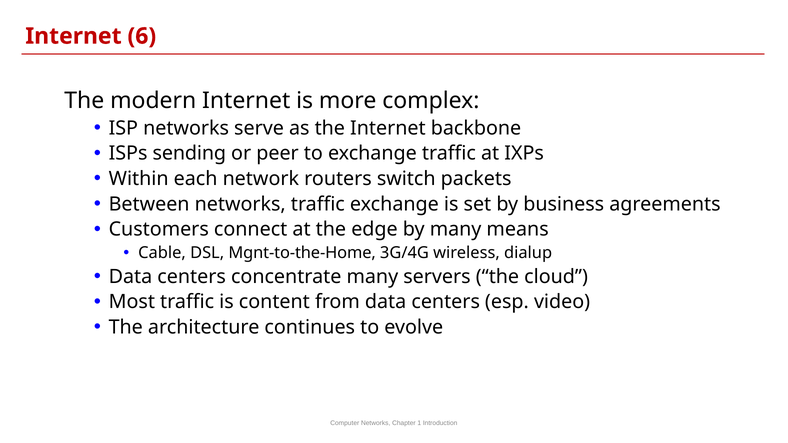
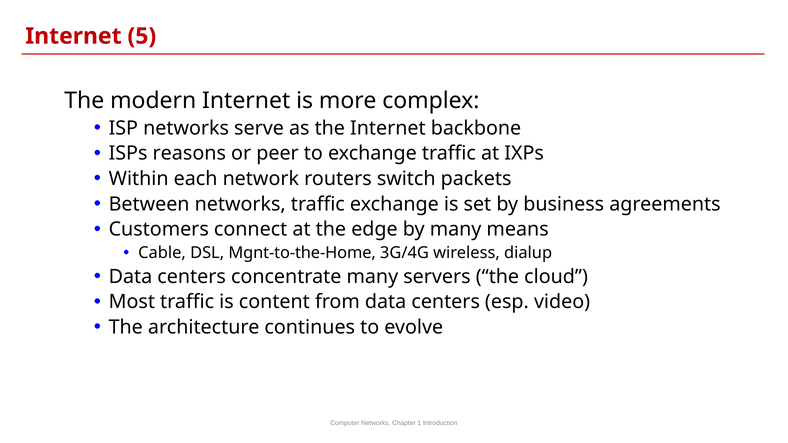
6: 6 -> 5
sending: sending -> reasons
